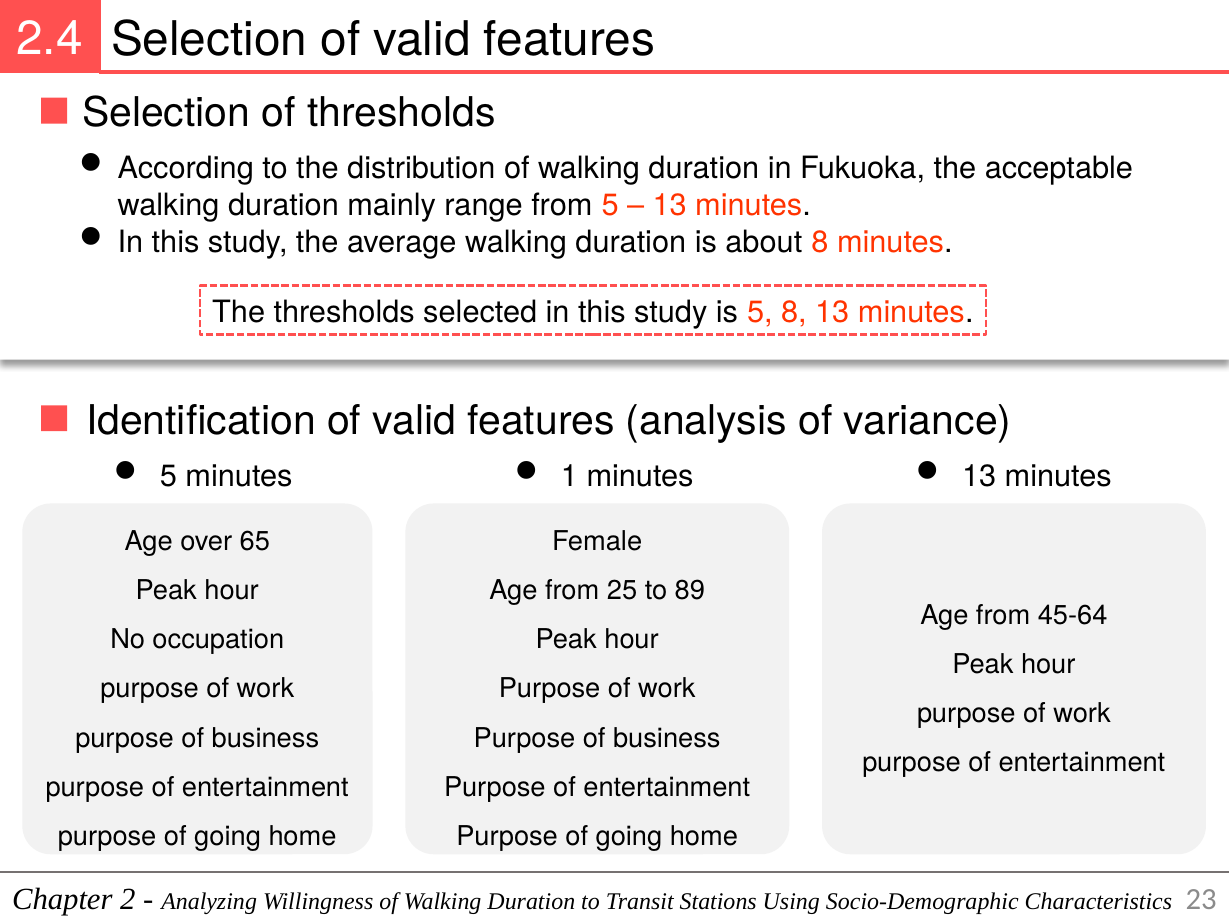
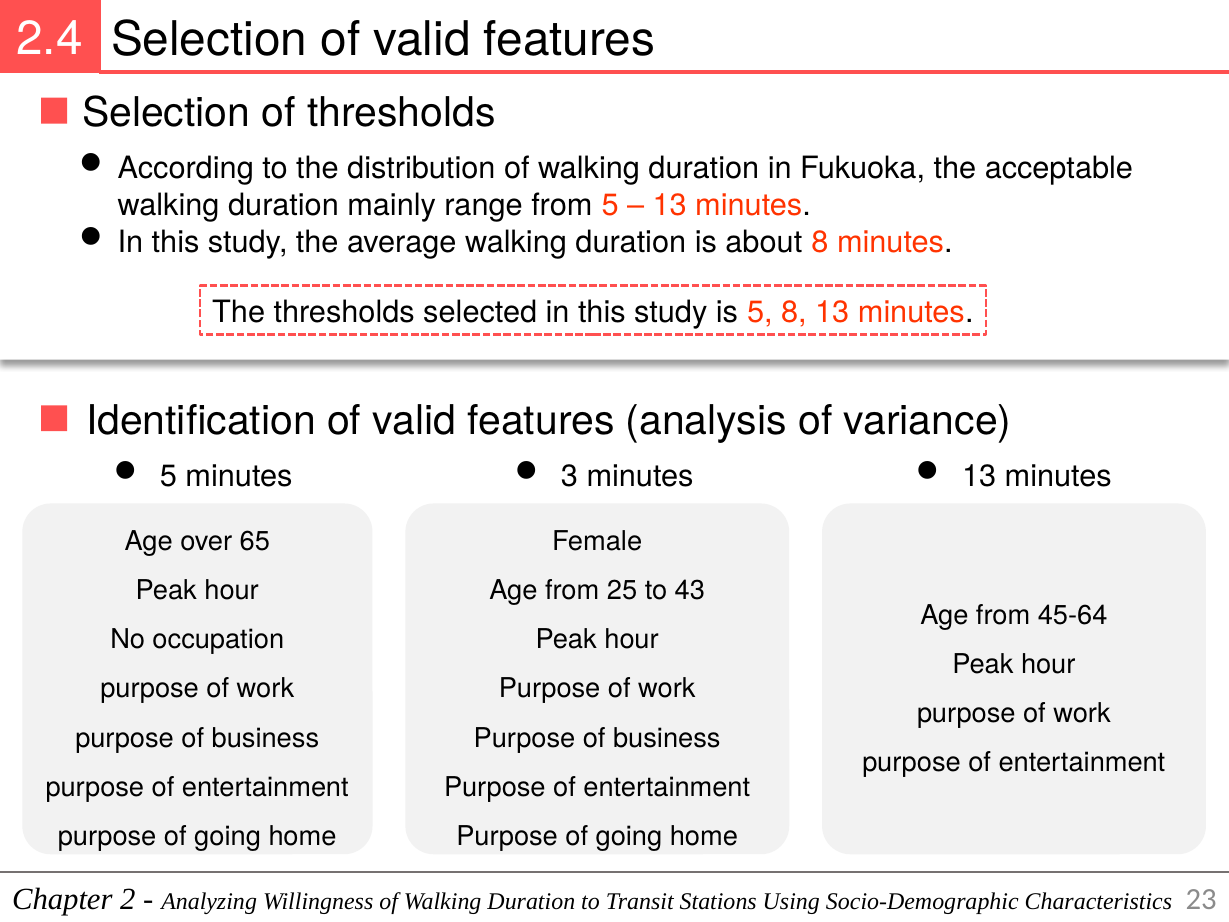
1: 1 -> 3
89: 89 -> 43
